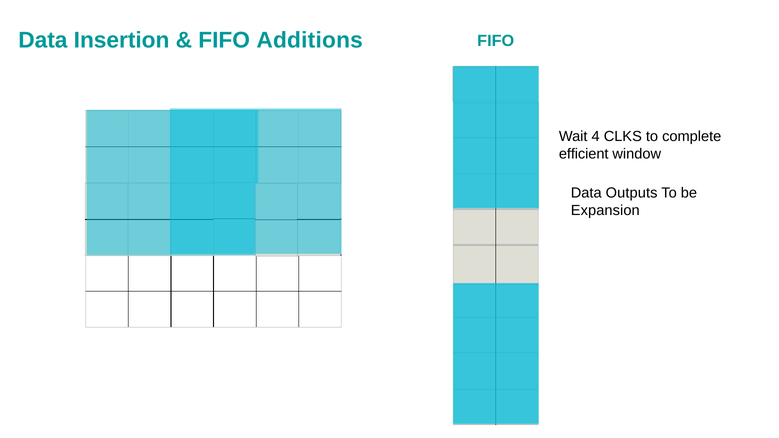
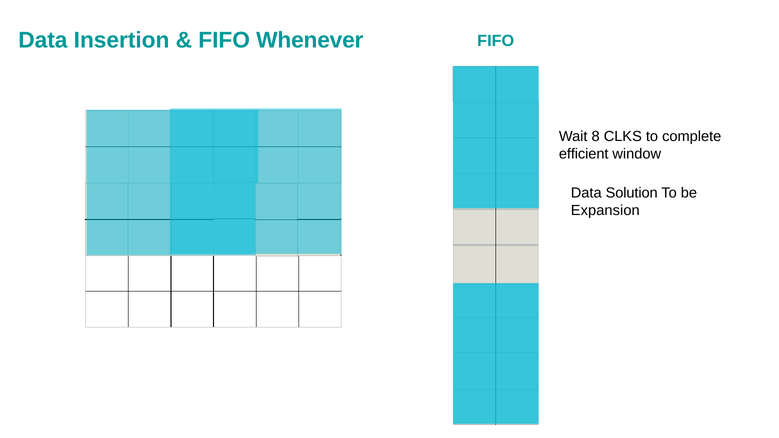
Additions: Additions -> Whenever
4: 4 -> 8
Outputs: Outputs -> Solution
